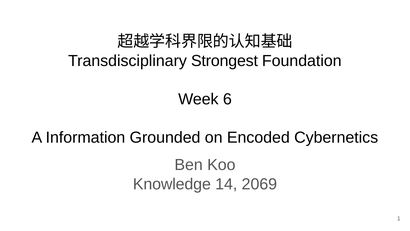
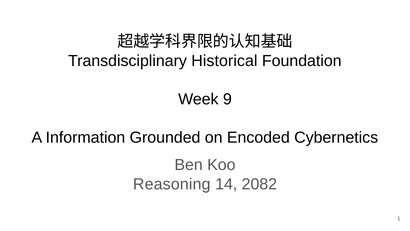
Strongest: Strongest -> Historical
6: 6 -> 9
Knowledge: Knowledge -> Reasoning
2069: 2069 -> 2082
